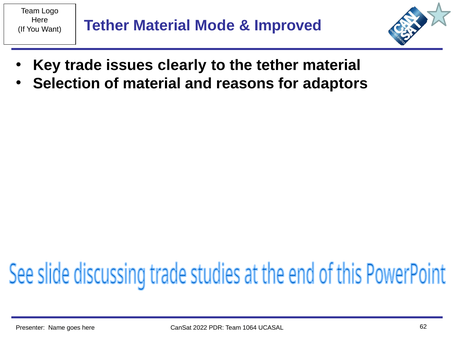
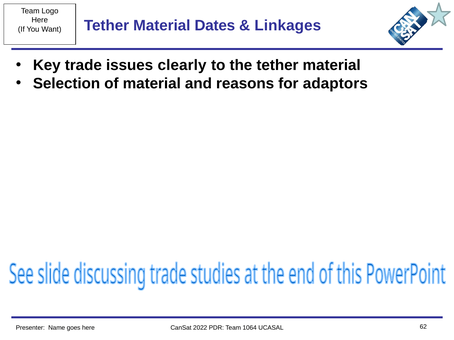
Mode: Mode -> Dates
Improved: Improved -> Linkages
